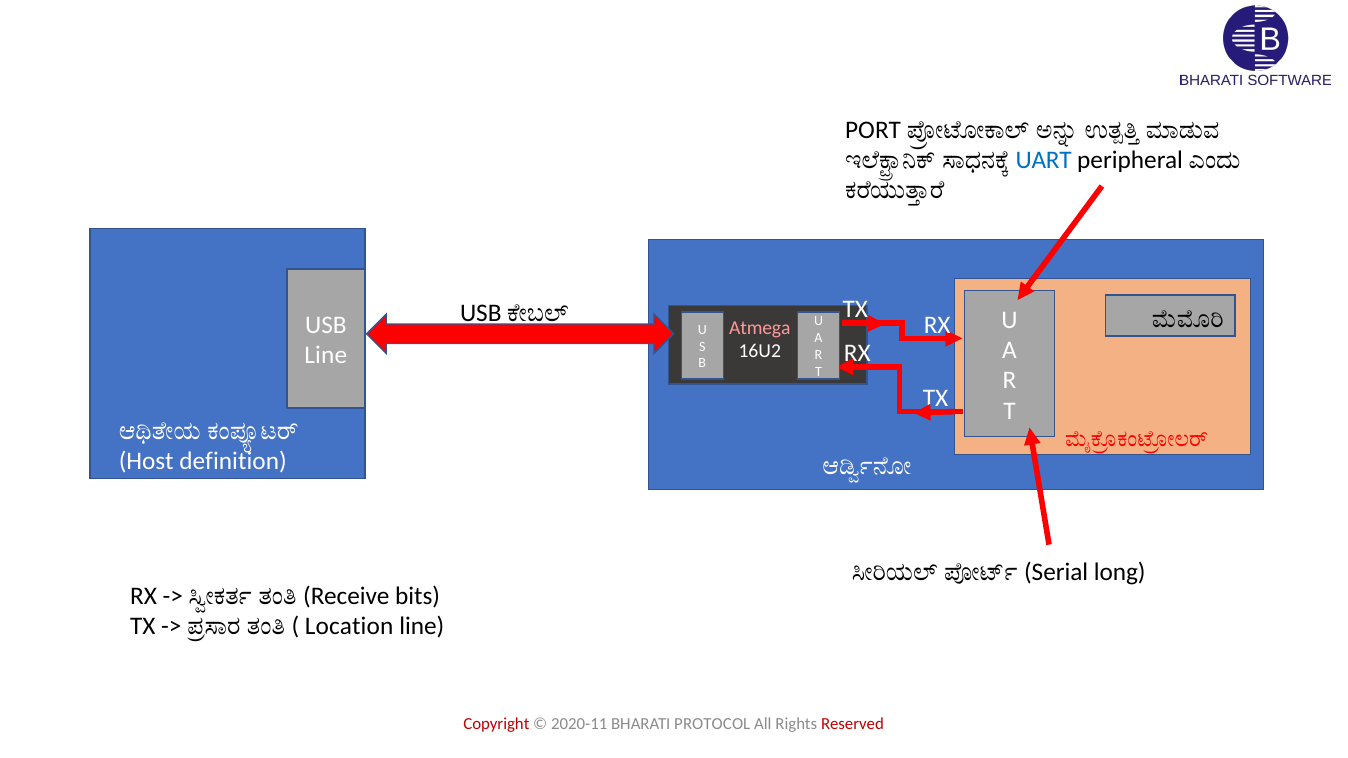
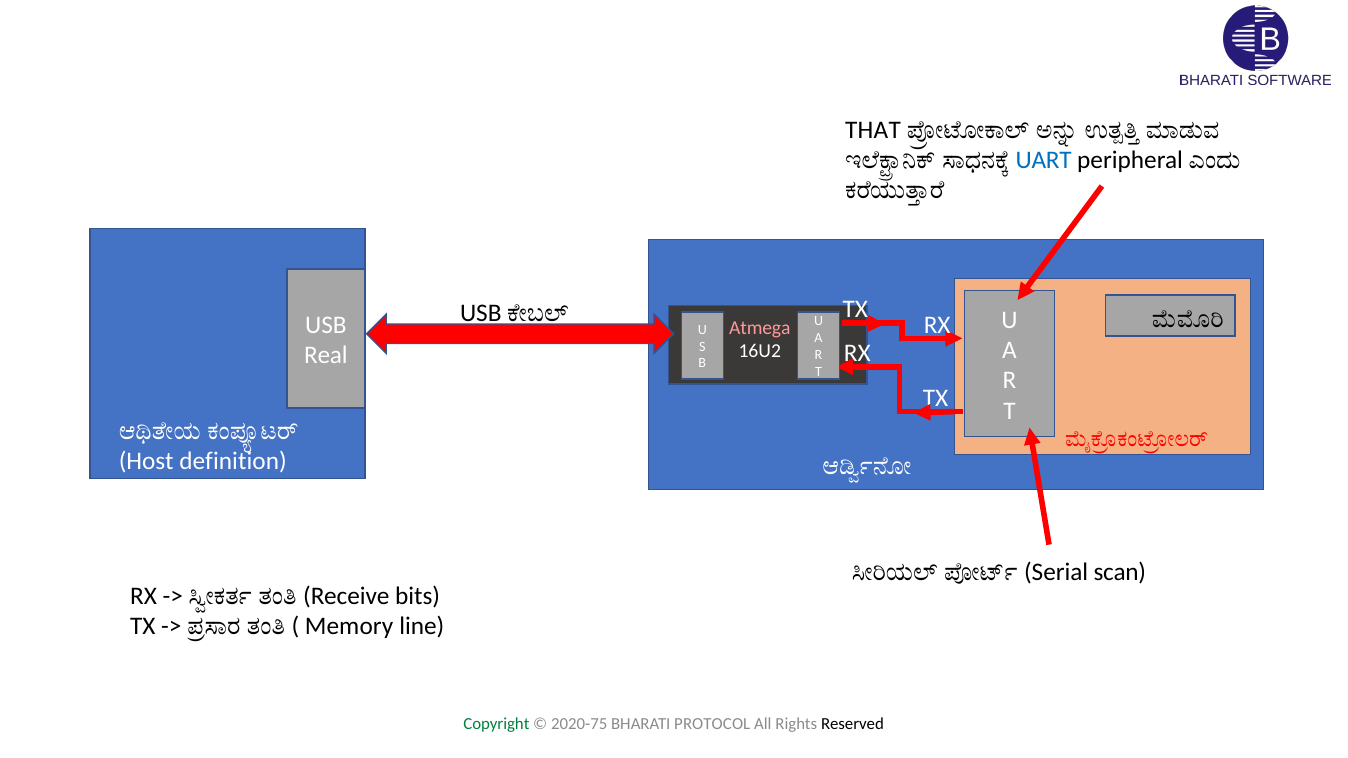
PORT: PORT -> THAT
Line at (326, 356): Line -> Real
long: long -> scan
Location: Location -> Memory
Copyright colour: red -> green
2020-11: 2020-11 -> 2020-75
Reserved colour: red -> black
